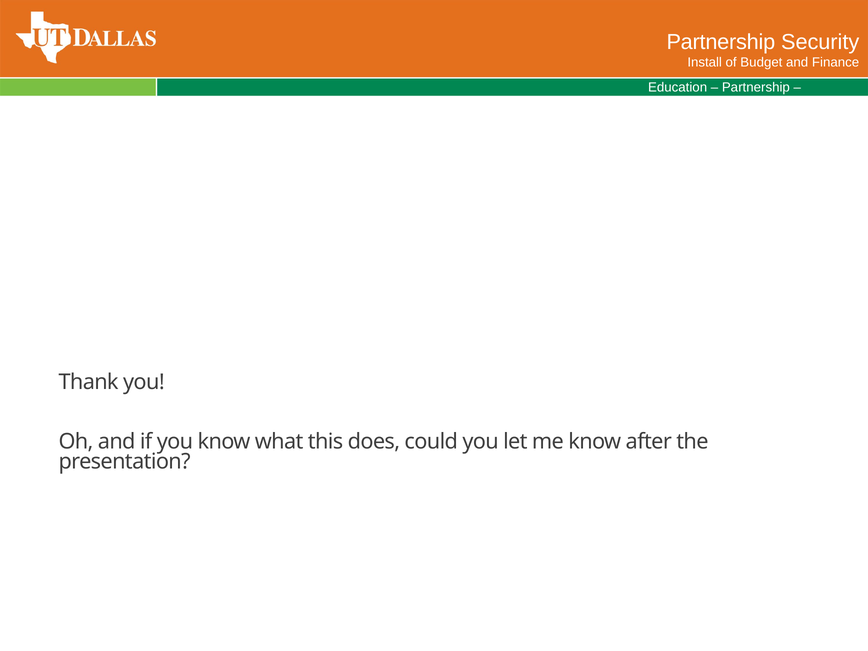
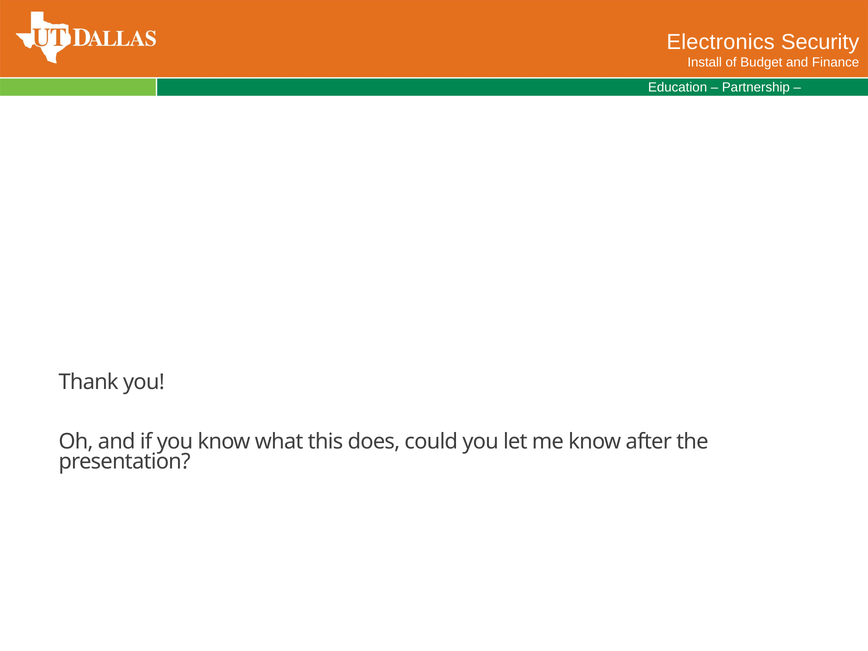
Partnership at (721, 42): Partnership -> Electronics
